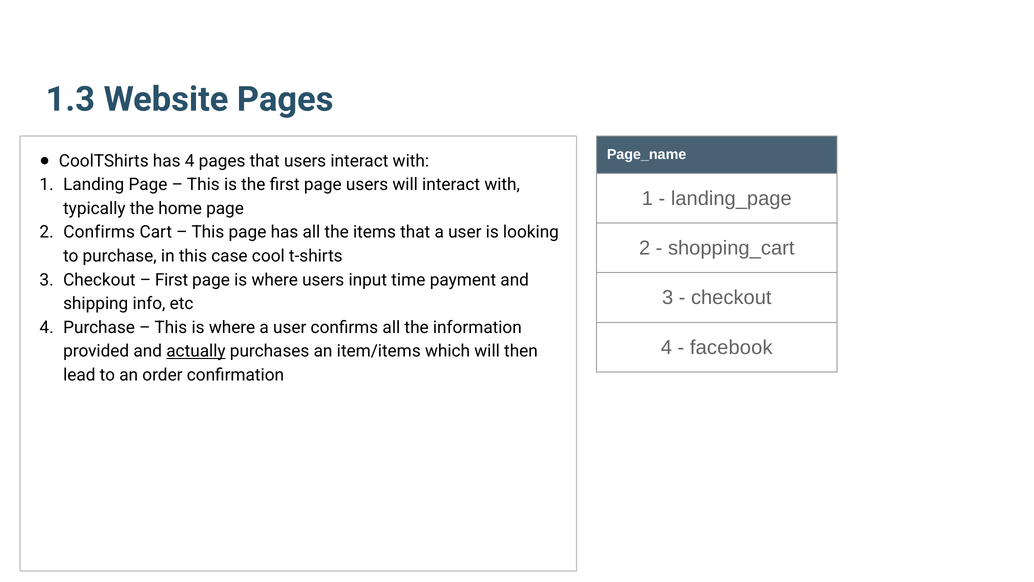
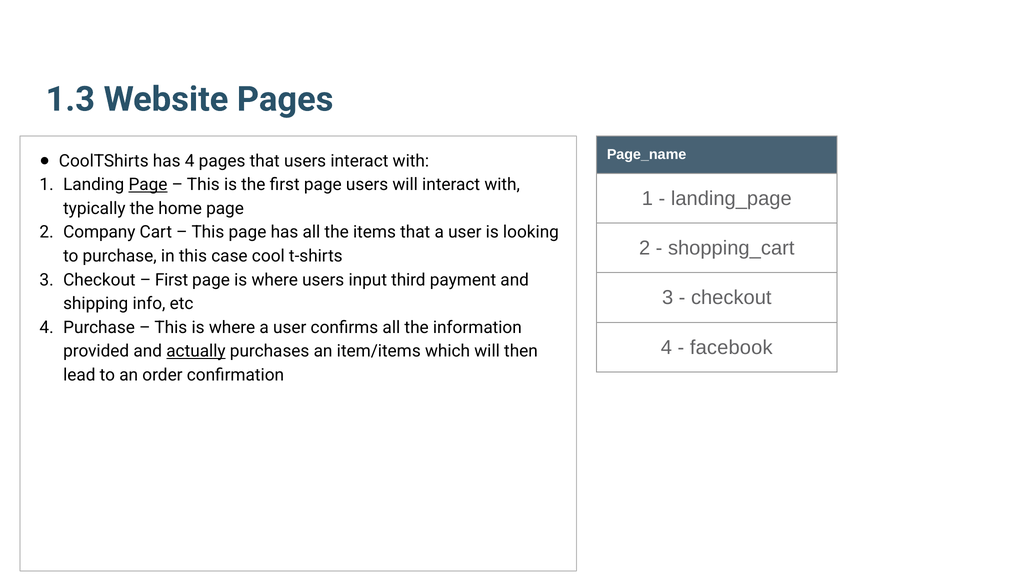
Page at (148, 185) underline: none -> present
2 Confirms: Confirms -> Company
time: time -> third
